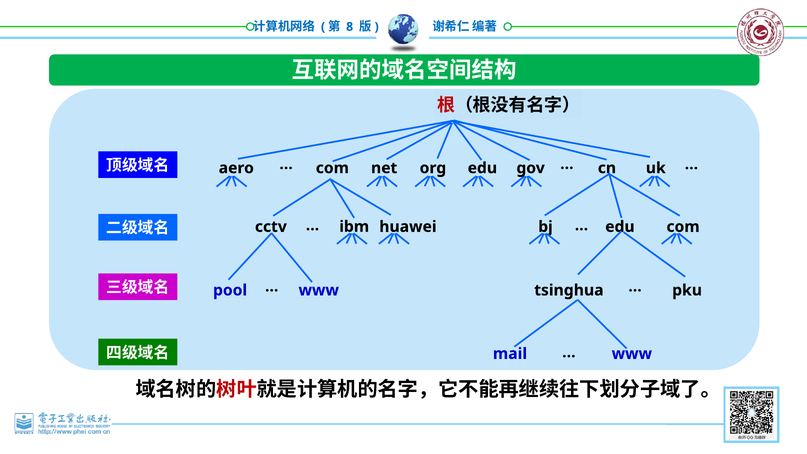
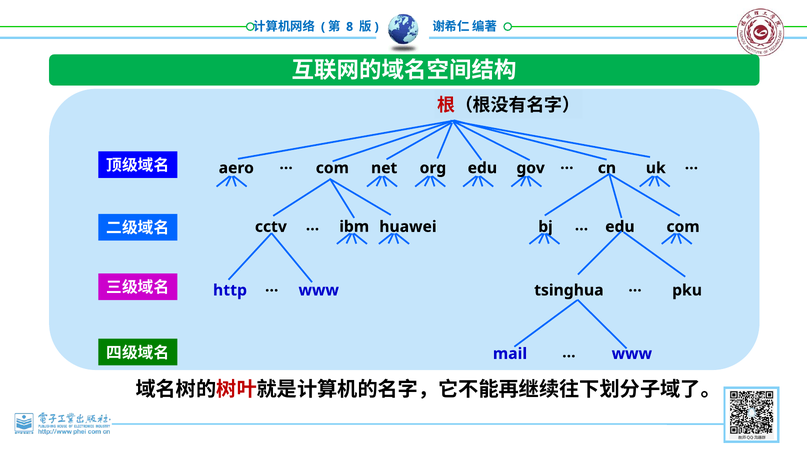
pool: pool -> http
